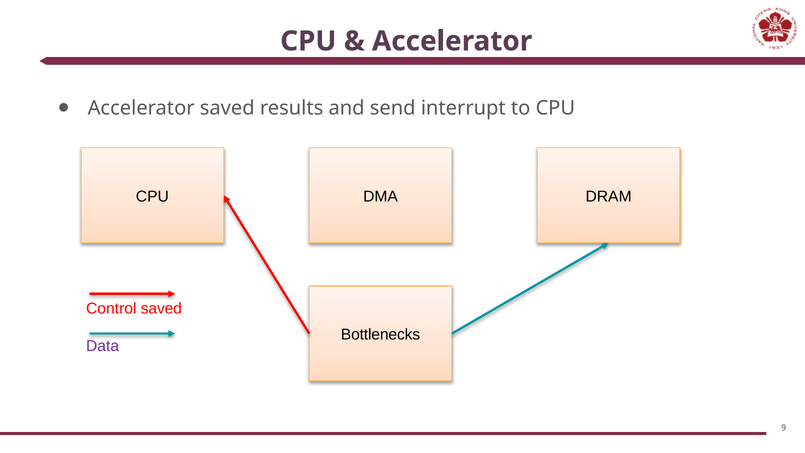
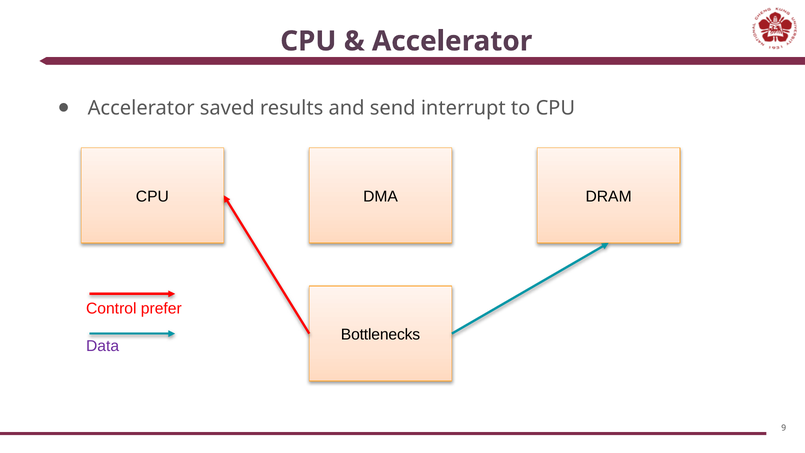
Control saved: saved -> prefer
